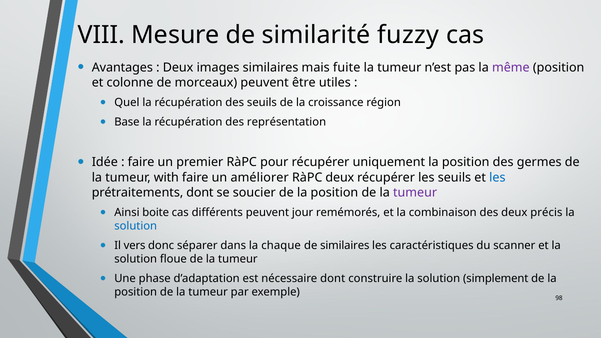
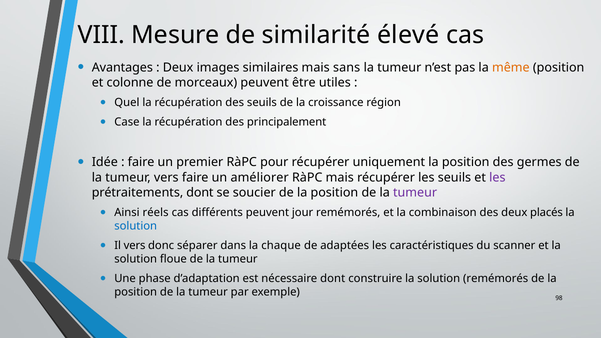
fuzzy: fuzzy -> élevé
fuite: fuite -> sans
même colour: purple -> orange
Base: Base -> Case
représentation: représentation -> principalement
tumeur with: with -> vers
RàPC deux: deux -> mais
les at (497, 177) colour: blue -> purple
boite: boite -> réels
précis: précis -> placés
de similaires: similaires -> adaptées
solution simplement: simplement -> remémorés
